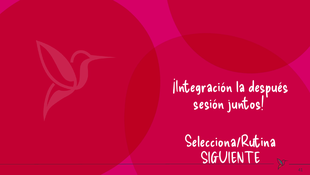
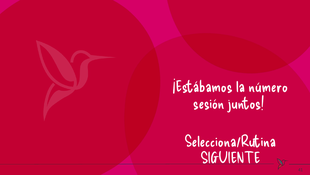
¡Integración: ¡Integración -> ¡Estábamos
después: después -> número
